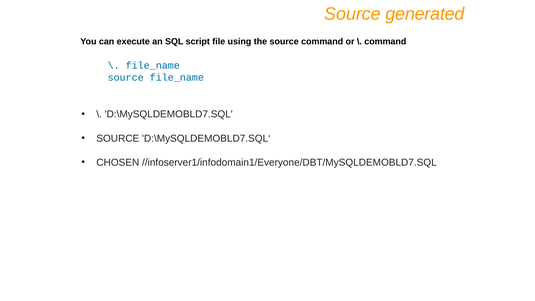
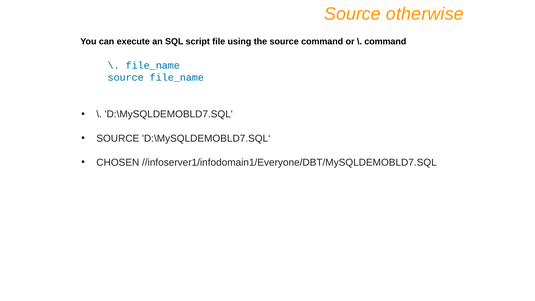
generated: generated -> otherwise
